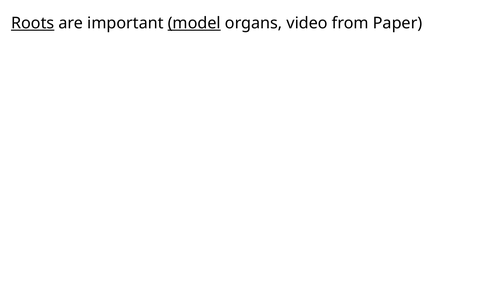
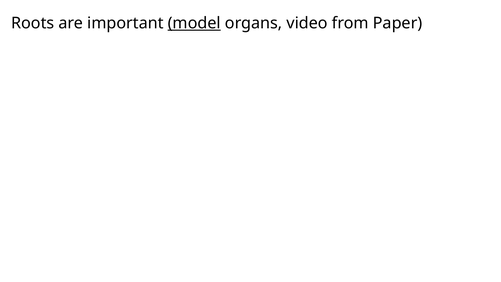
Roots underline: present -> none
